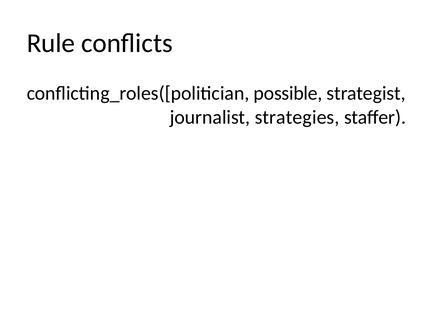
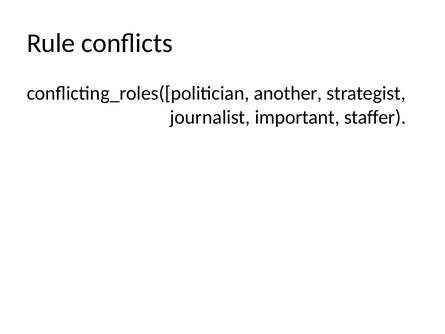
possible: possible -> another
strategies: strategies -> important
